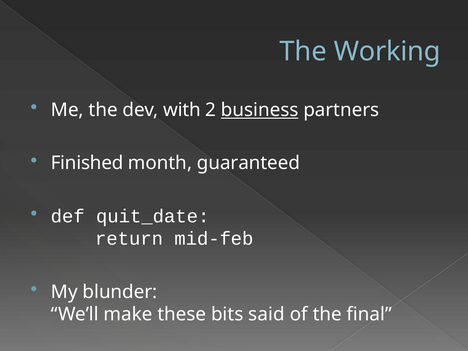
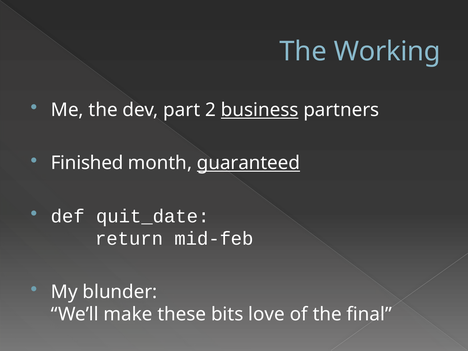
with: with -> part
guaranteed underline: none -> present
said: said -> love
